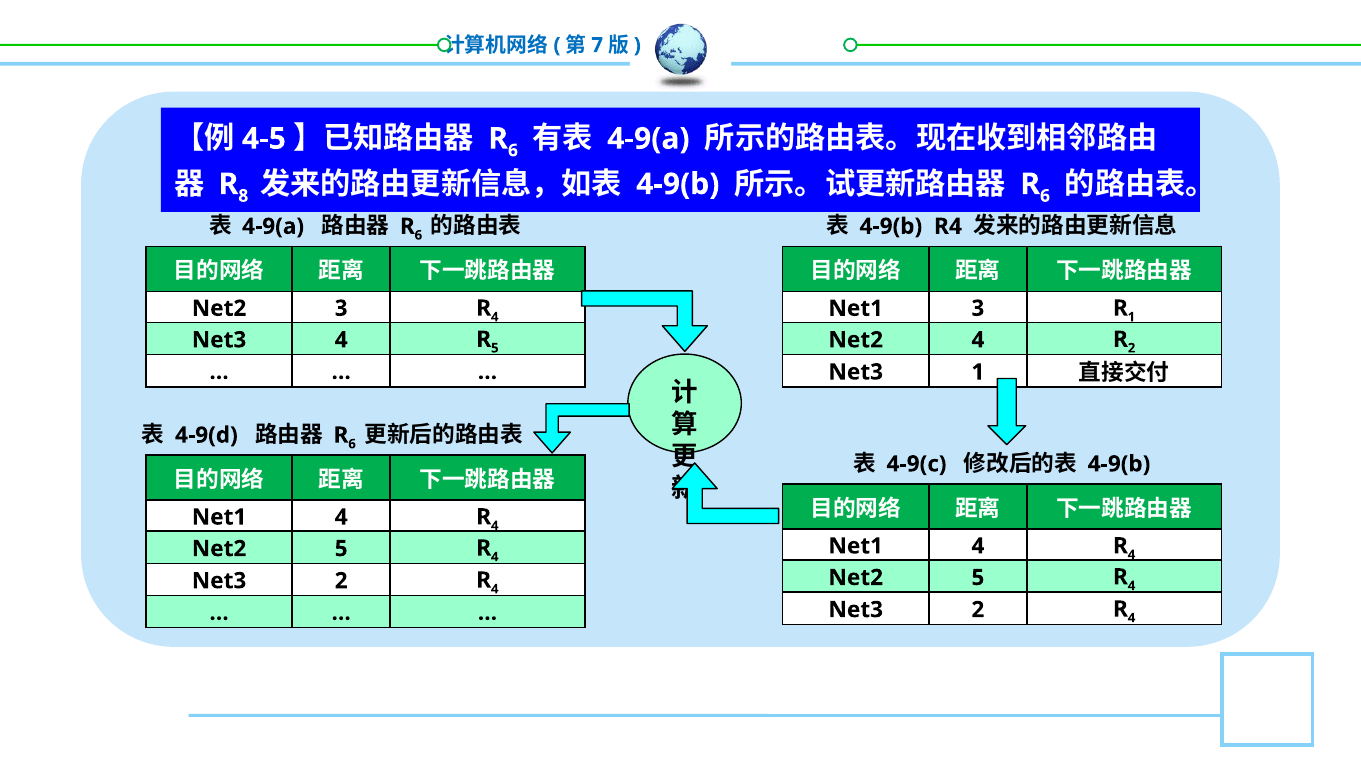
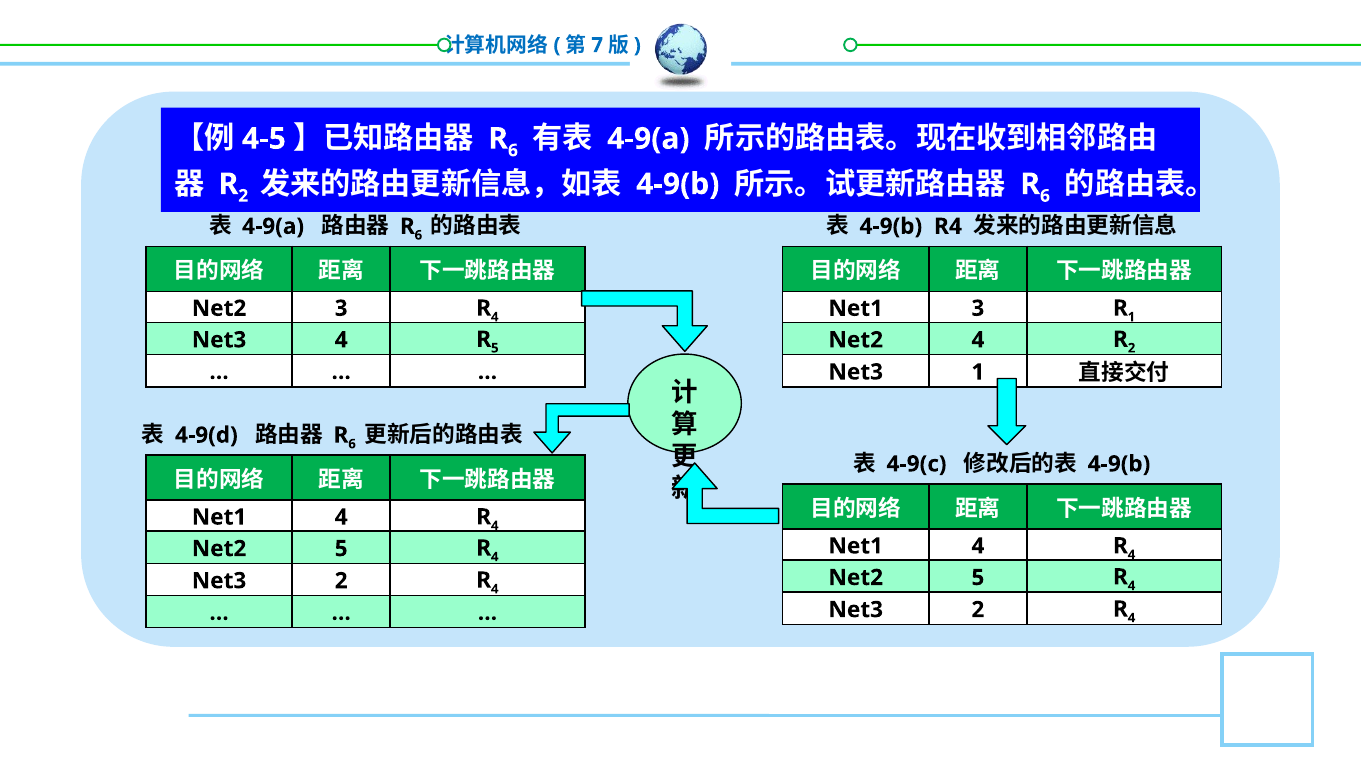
8 at (243, 196): 8 -> 2
